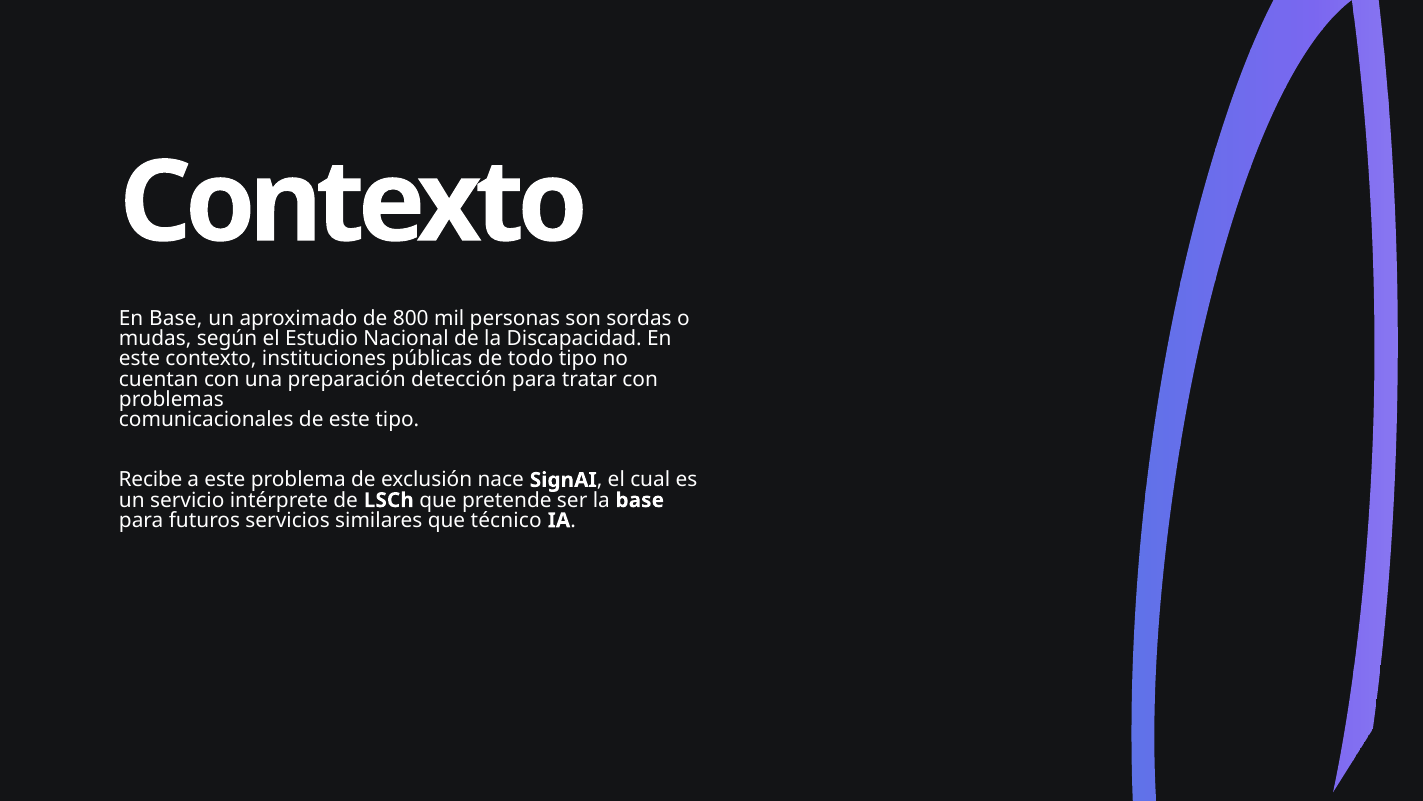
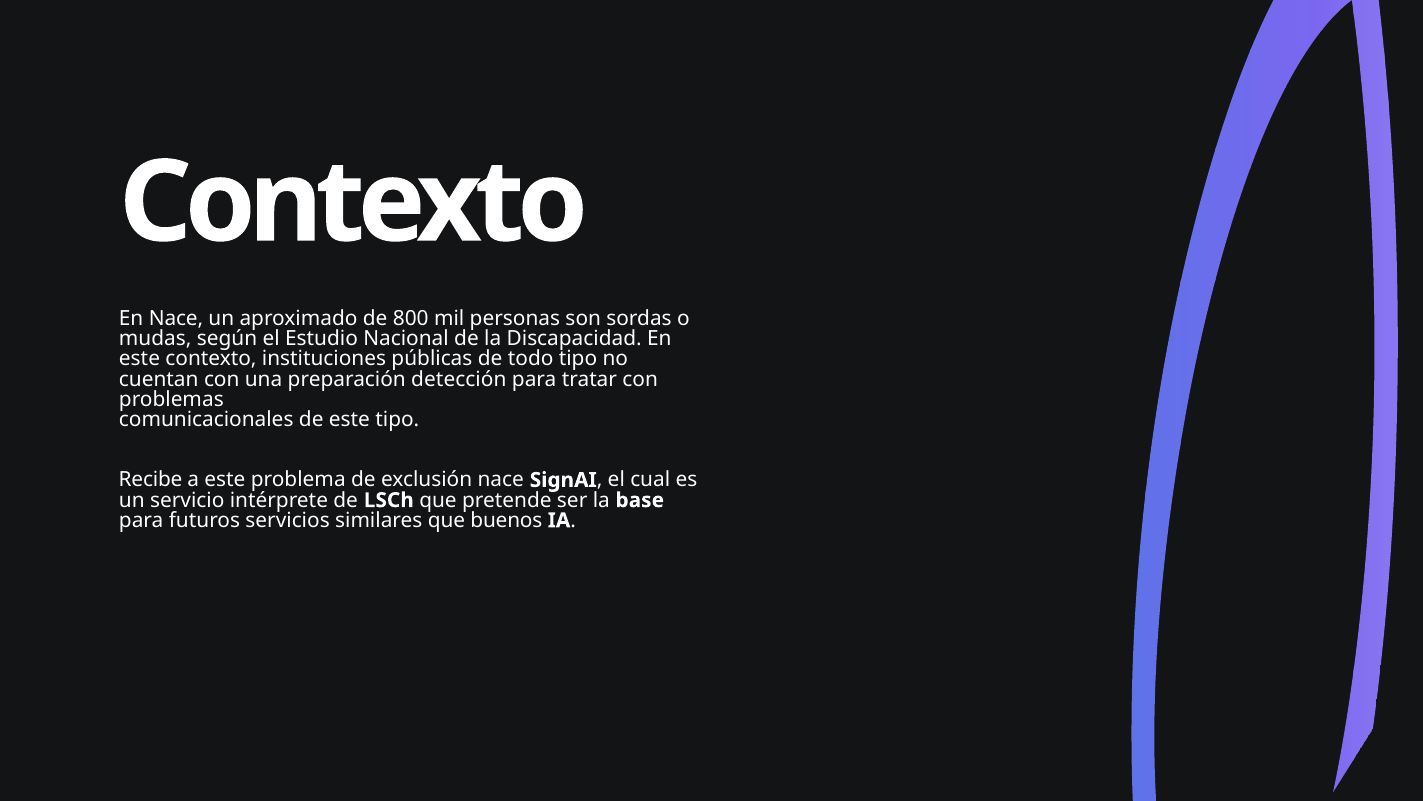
En Base: Base -> Nace
técnico: técnico -> buenos
